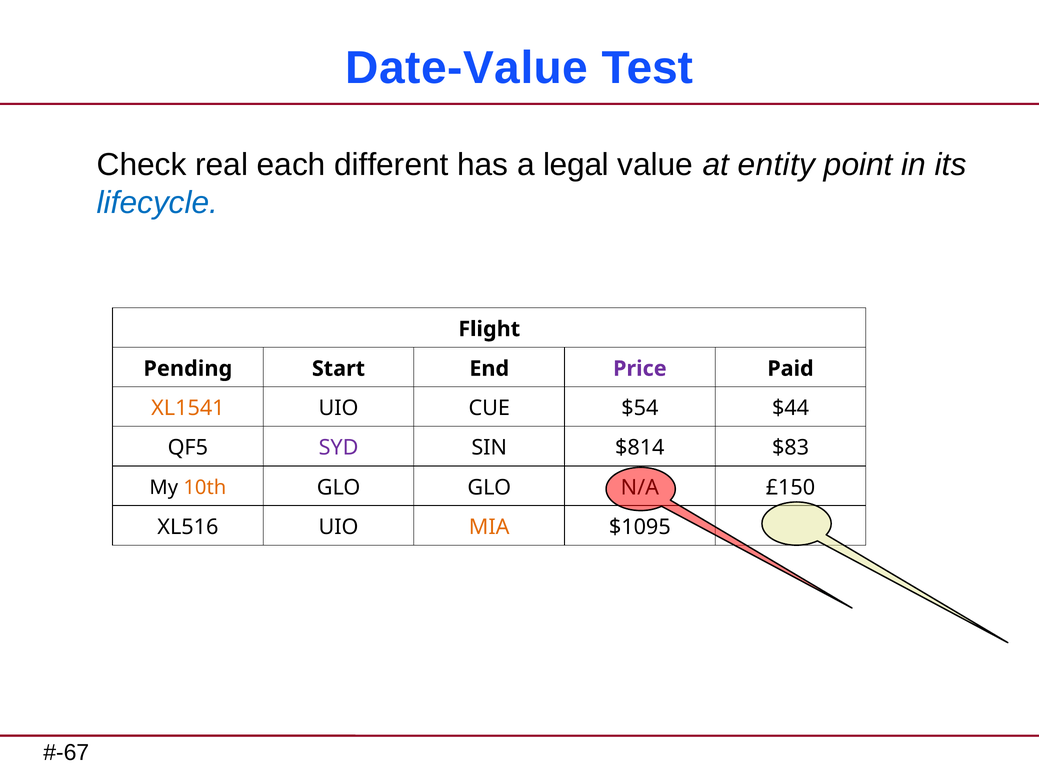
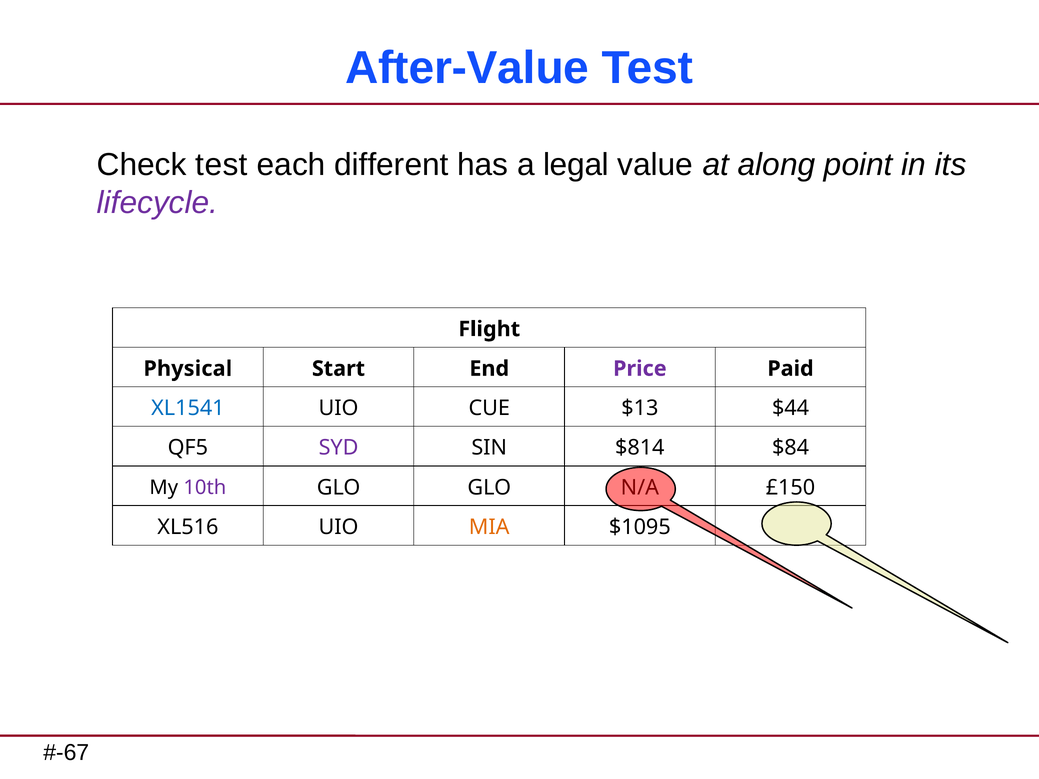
Date-Value: Date-Value -> After-Value
Check real: real -> test
entity: entity -> along
lifecycle colour: blue -> purple
Pending: Pending -> Physical
XL1541 colour: orange -> blue
$54: $54 -> $13
$83: $83 -> $84
10th colour: orange -> purple
